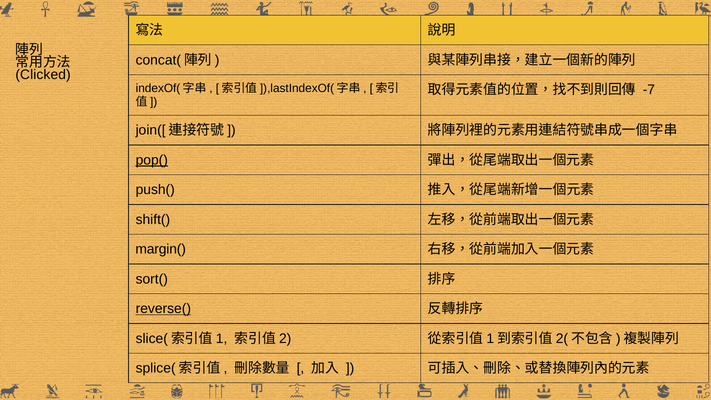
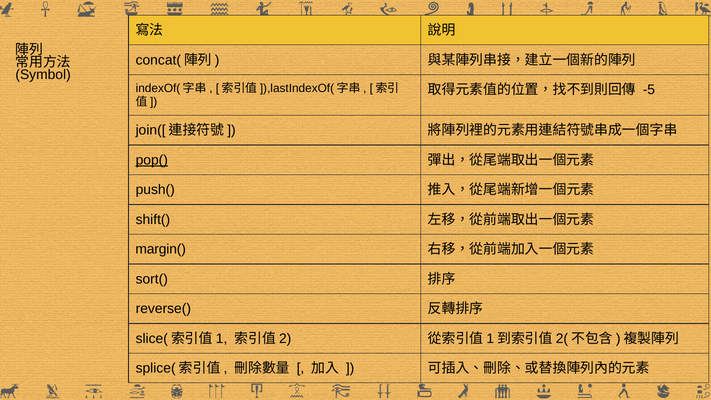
Clicked: Clicked -> Symbol
-7: -7 -> -5
reverse( underline: present -> none
